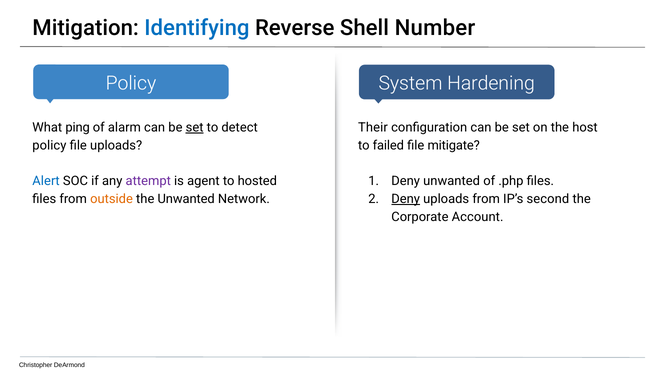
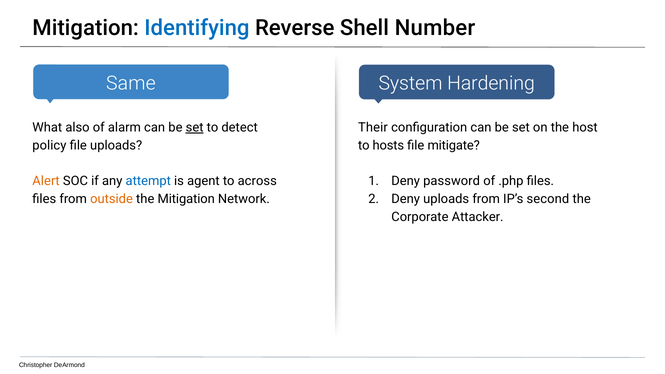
Policy at (131, 83): Policy -> Same
ping: ping -> also
failed: failed -> hosts
Alert colour: blue -> orange
attempt colour: purple -> blue
hosted: hosted -> across
Deny unwanted: unwanted -> password
the Unwanted: Unwanted -> Mitigation
Deny at (406, 199) underline: present -> none
Account: Account -> Attacker
